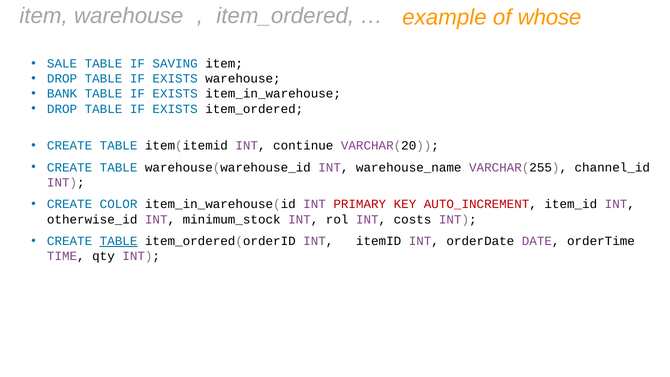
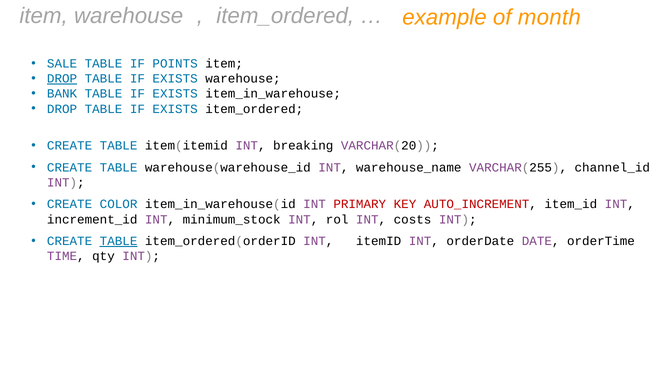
whose: whose -> month
SAVING: SAVING -> POINTS
DROP at (62, 79) underline: none -> present
continue: continue -> breaking
otherwise_id: otherwise_id -> increment_id
